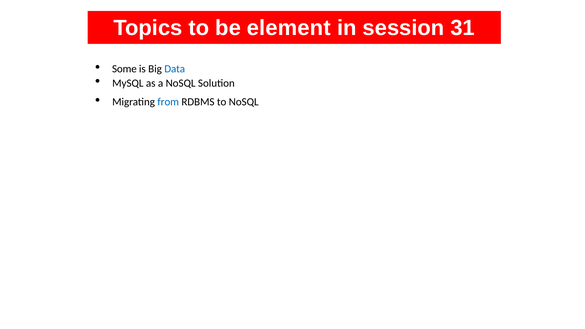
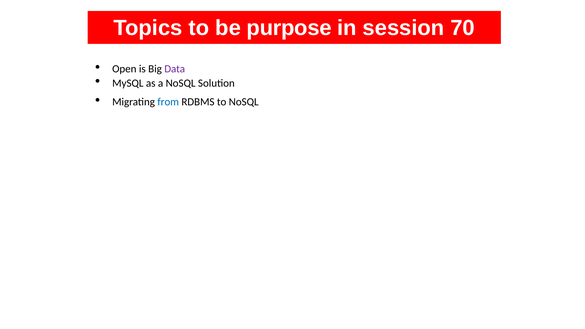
element: element -> purpose
31: 31 -> 70
Some: Some -> Open
Data colour: blue -> purple
